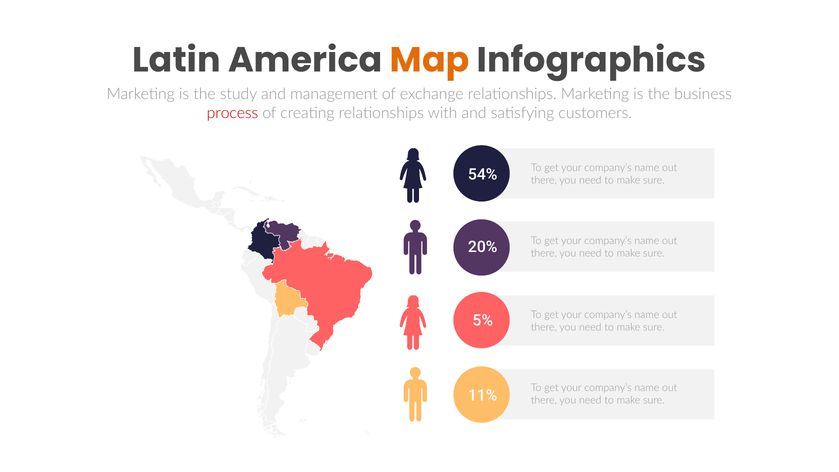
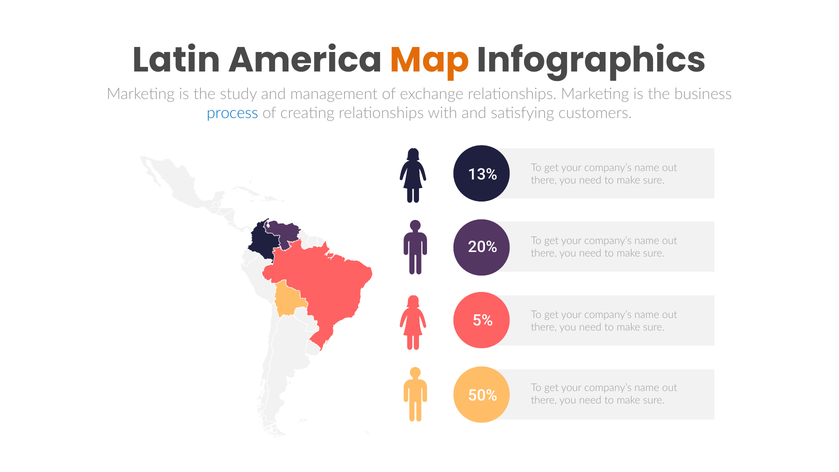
process colour: red -> blue
54%: 54% -> 13%
11%: 11% -> 50%
